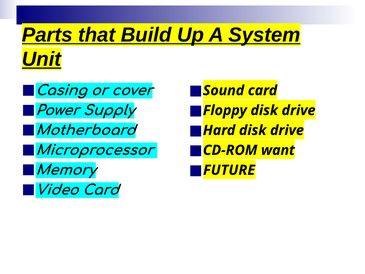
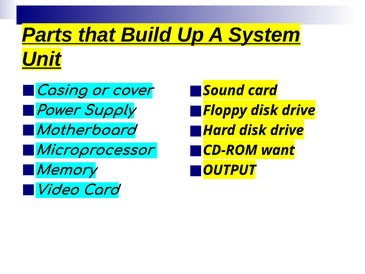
FUTURE: FUTURE -> OUTPUT
